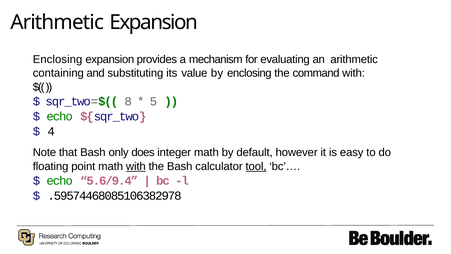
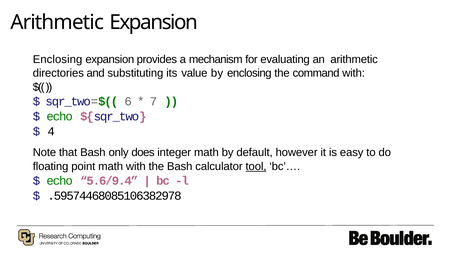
containing: containing -> directories
8: 8 -> 6
5: 5 -> 7
with at (136, 166) underline: present -> none
